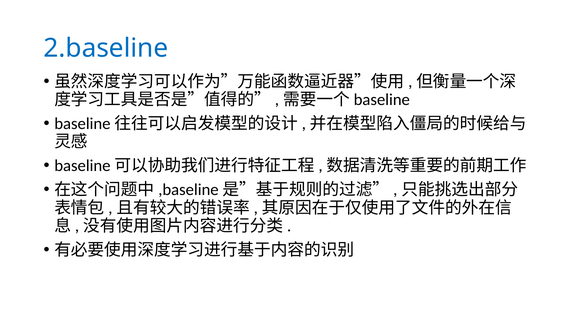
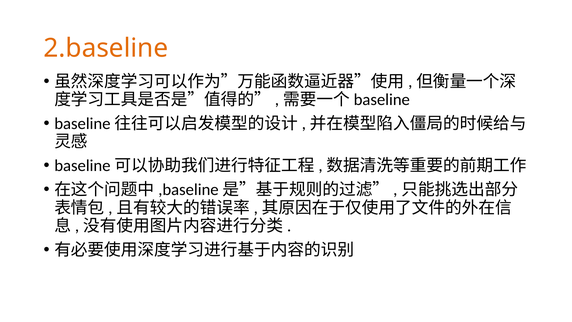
2.baseline colour: blue -> orange
